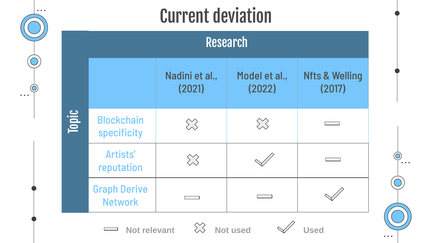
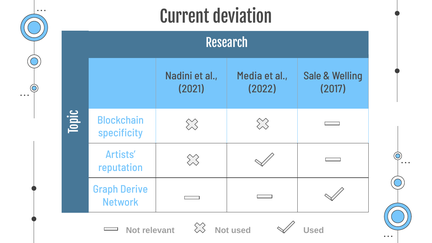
Model: Model -> Media
Nfts: Nfts -> Sale
